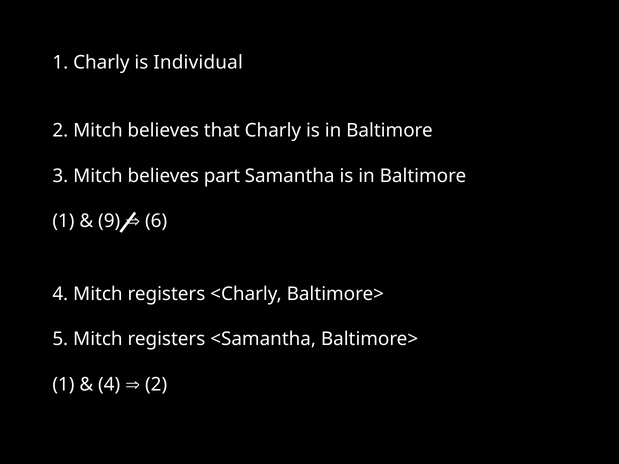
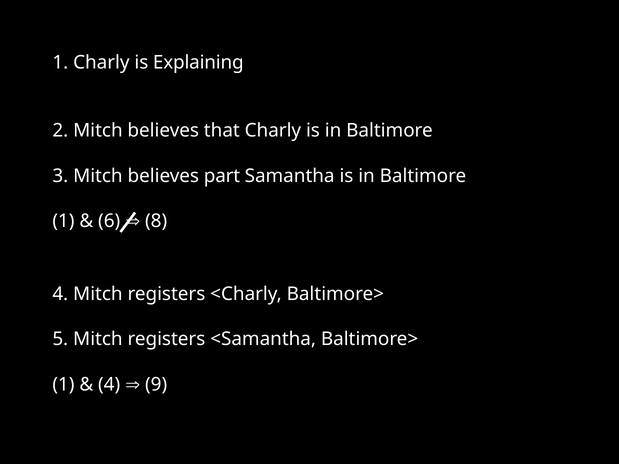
Individual: Individual -> Explaining
9: 9 -> 6
6: 6 -> 8
2 at (156, 385): 2 -> 9
